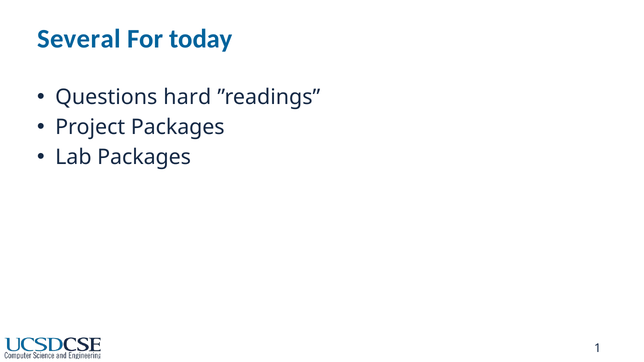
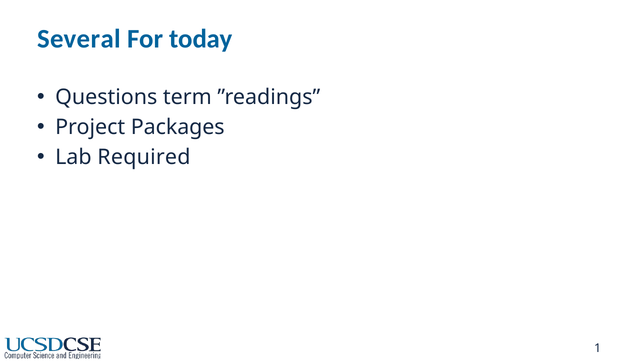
hard: hard -> term
Lab Packages: Packages -> Required
